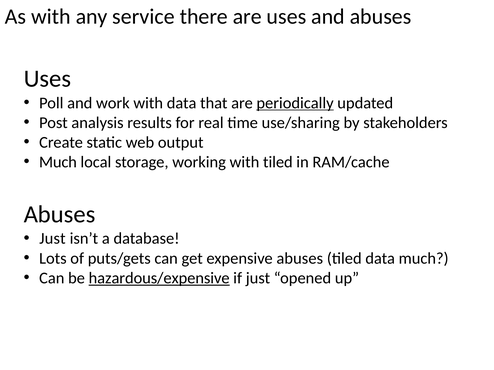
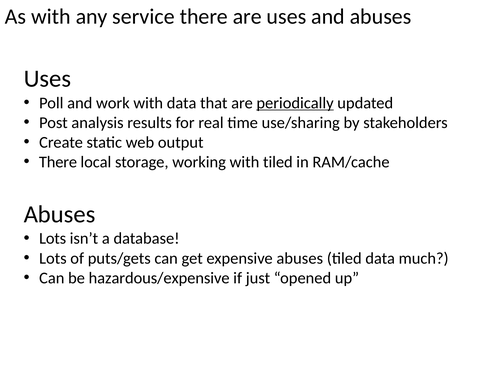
Much at (58, 162): Much -> There
Just at (52, 239): Just -> Lots
hazardous/expensive underline: present -> none
